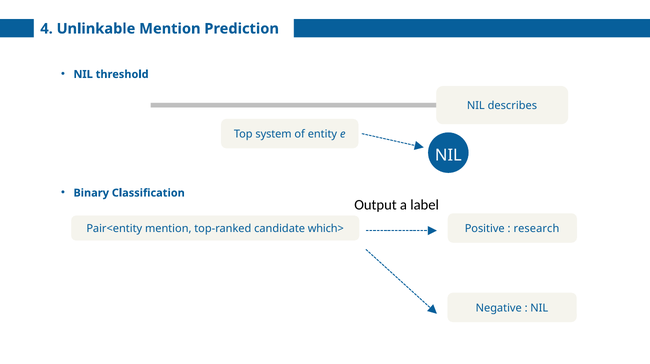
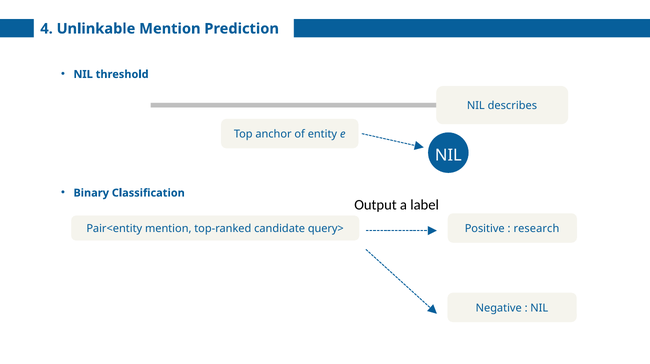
system: system -> anchor
which>: which> -> query>
